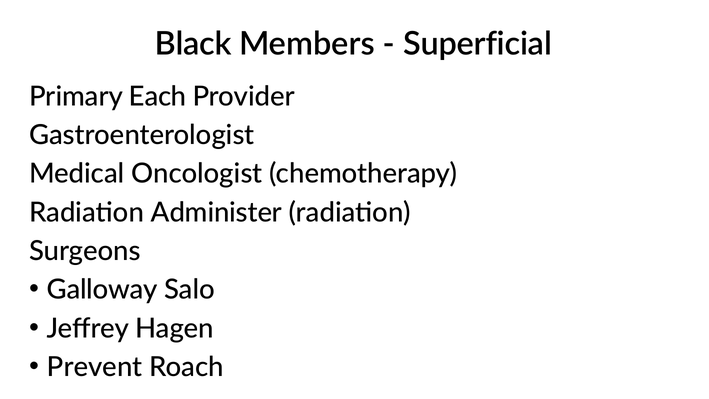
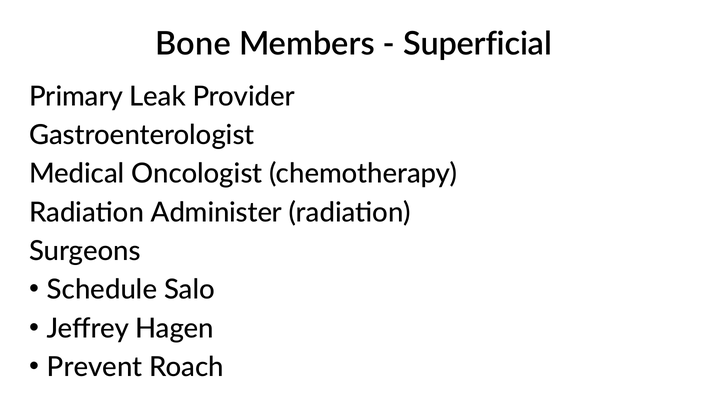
Black: Black -> Bone
Each: Each -> Leak
Galloway: Galloway -> Schedule
